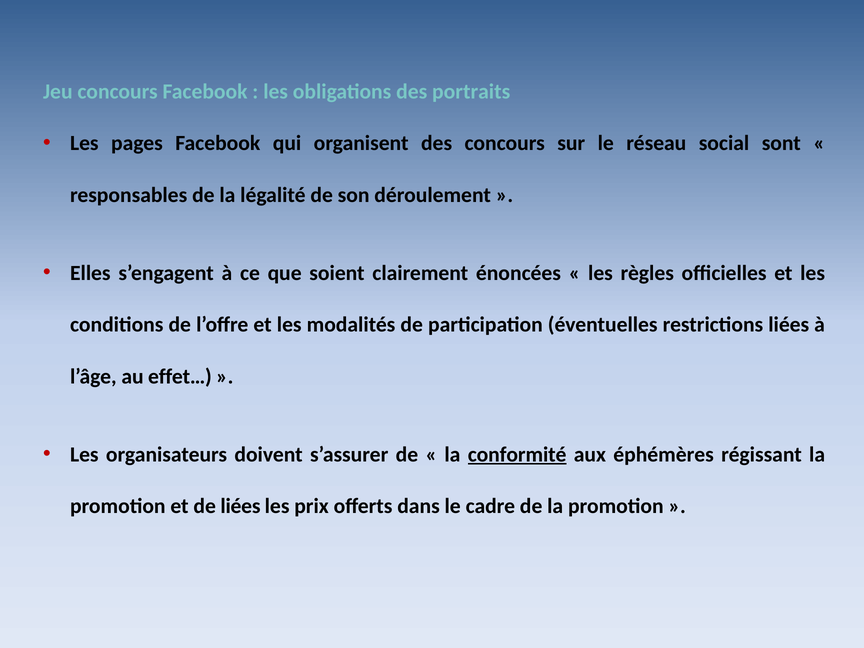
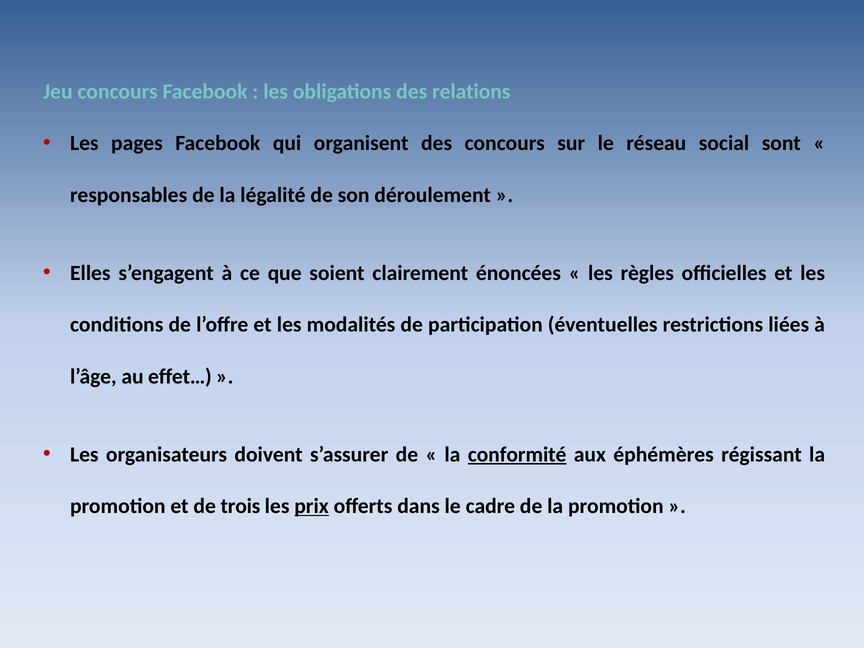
portraits: portraits -> relations
de liées: liées -> trois
prix underline: none -> present
